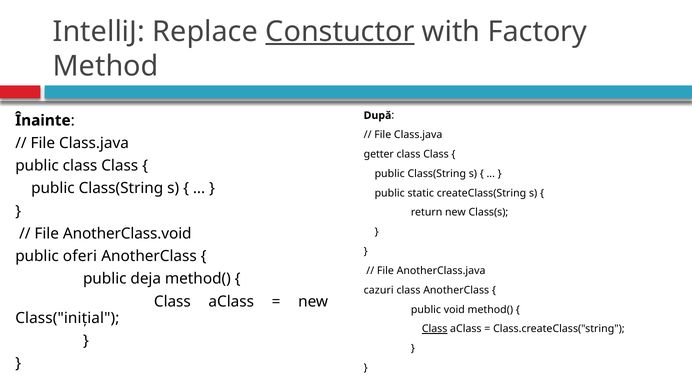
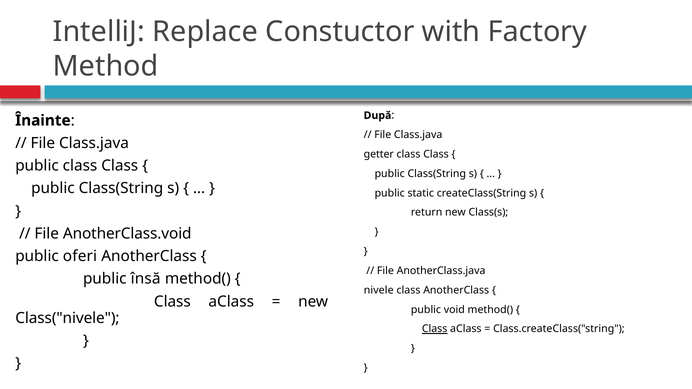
Constuctor underline: present -> none
deja: deja -> însă
cazuri: cazuri -> nivele
Class("inițial: Class("inițial -> Class("nivele
